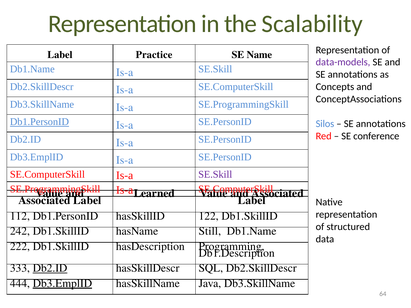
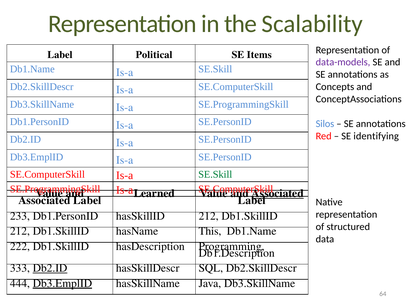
Practice: Practice -> Political
Name: Name -> Items
Db1.PersonID at (39, 122) underline: present -> none
conference: conference -> identifying
SE.Skill at (215, 175) colour: purple -> green
Associated at (278, 194) underline: none -> present
112: 112 -> 233
hasSkillID 122: 122 -> 212
242 at (20, 231): 242 -> 212
Still: Still -> This
